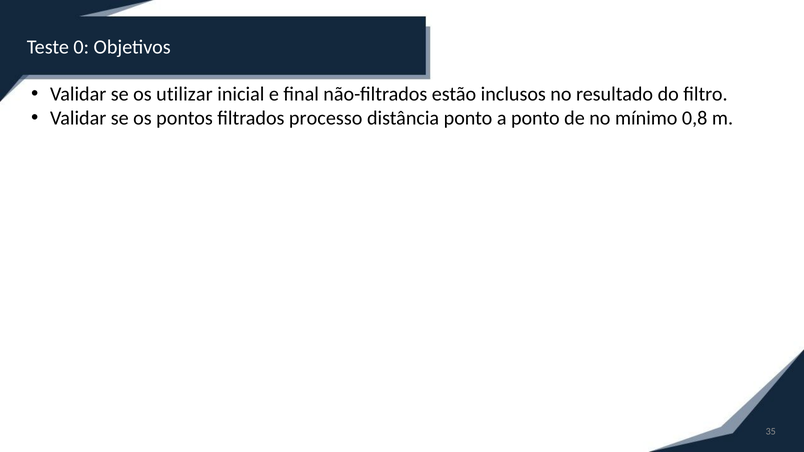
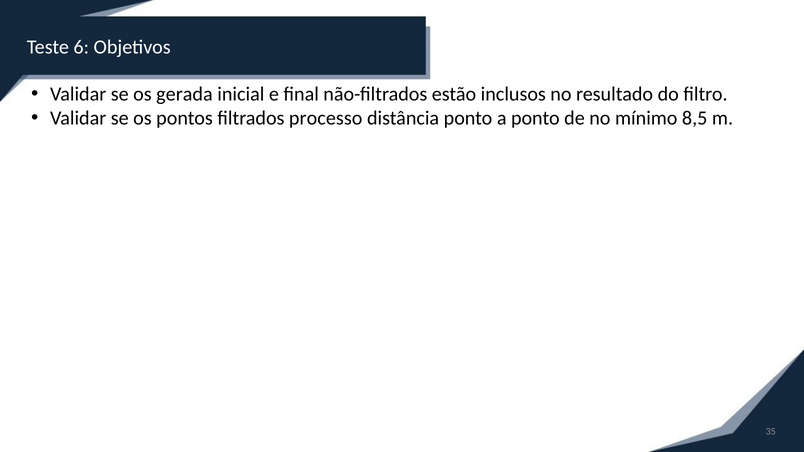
0: 0 -> 6
utilizar: utilizar -> gerada
0,8: 0,8 -> 8,5
